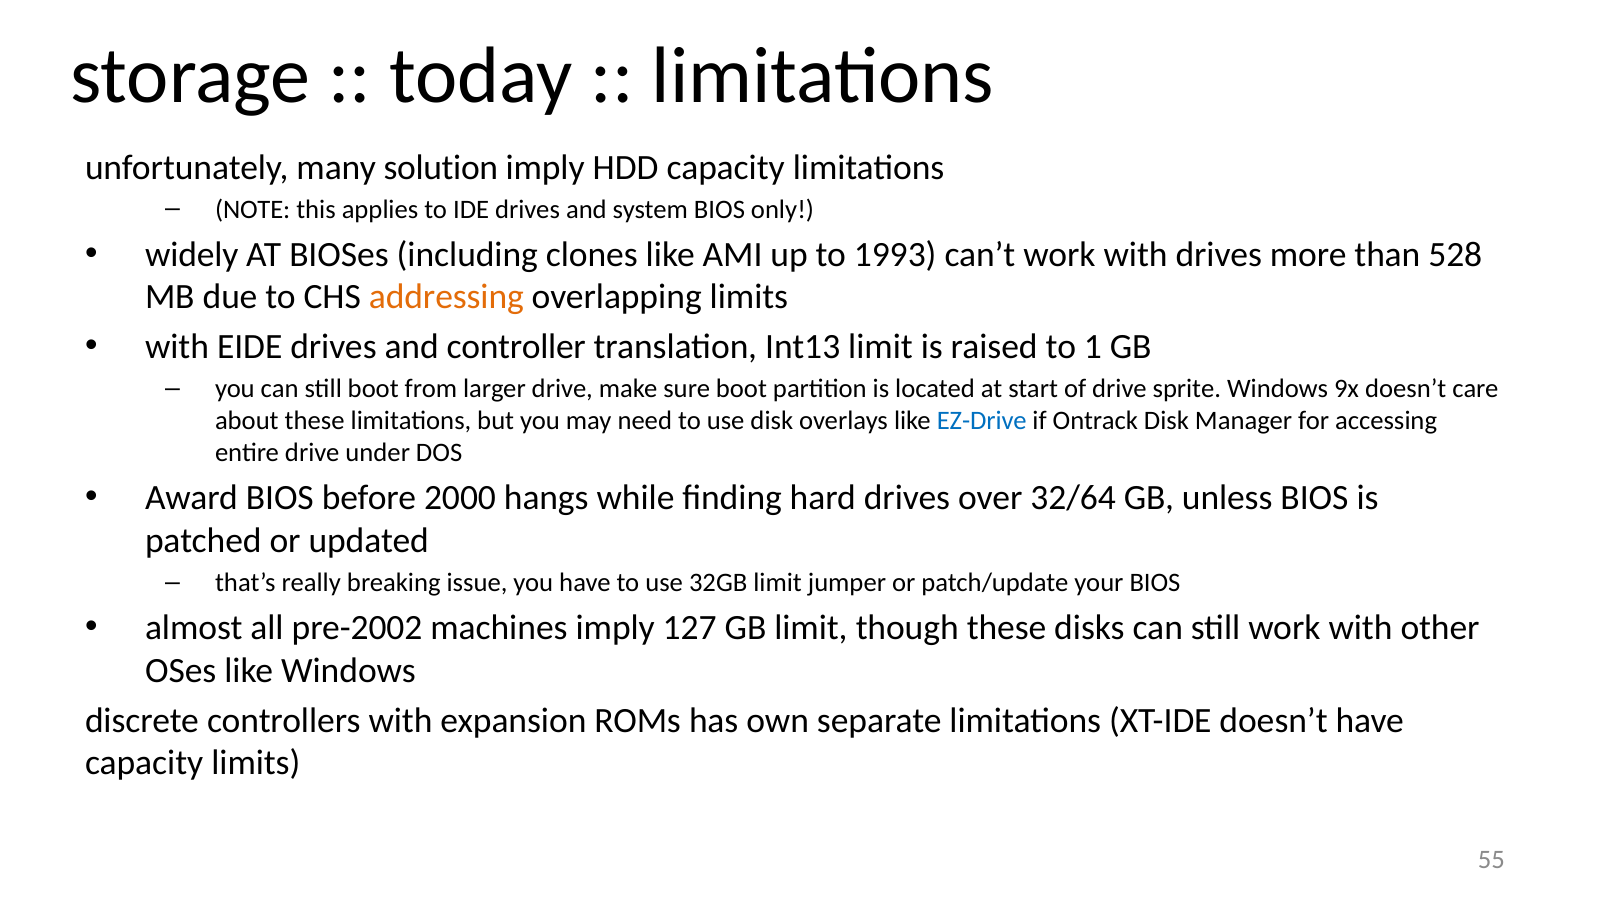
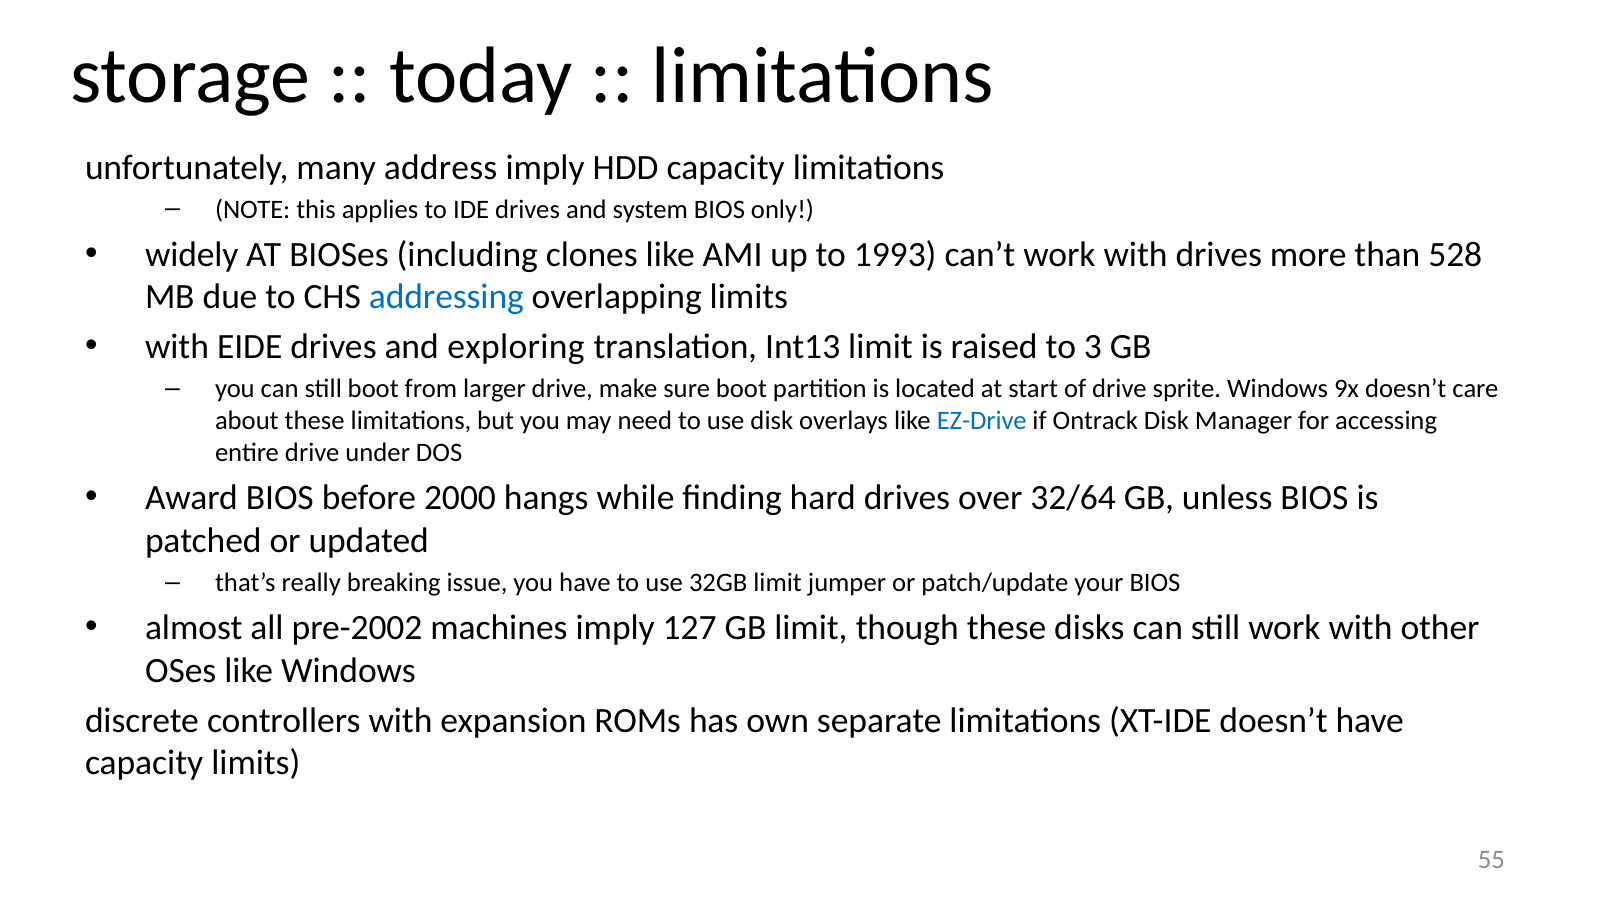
solution: solution -> address
addressing colour: orange -> blue
controller: controller -> exploring
1: 1 -> 3
